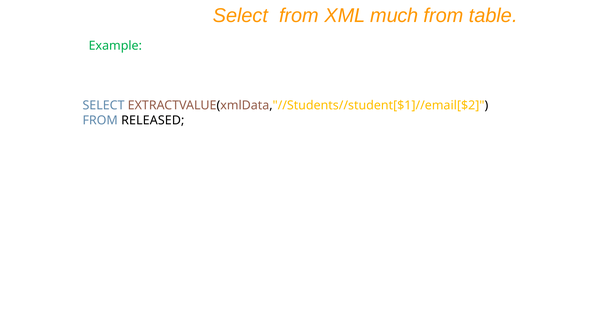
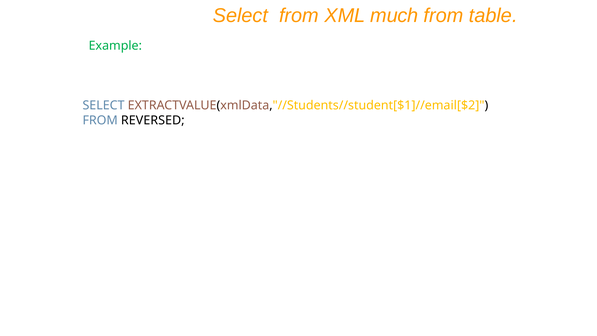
RELEASED: RELEASED -> REVERSED
